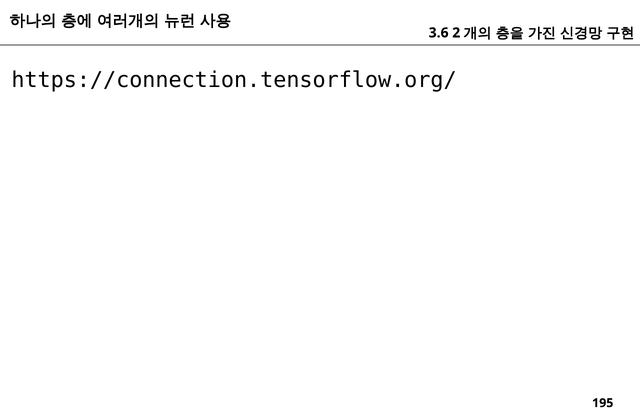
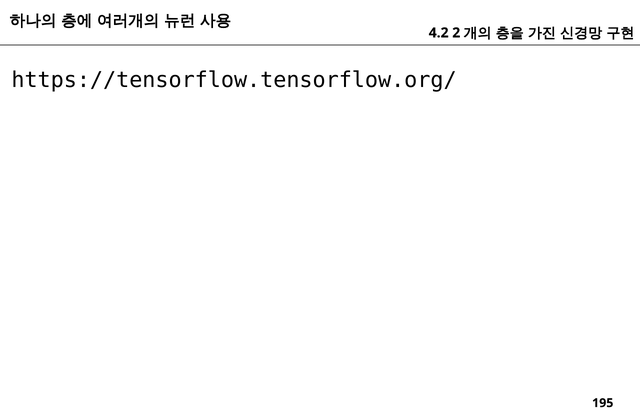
3.6: 3.6 -> 4.2
https://connection.tensorflow.org/: https://connection.tensorflow.org/ -> https://tensorflow.tensorflow.org/
